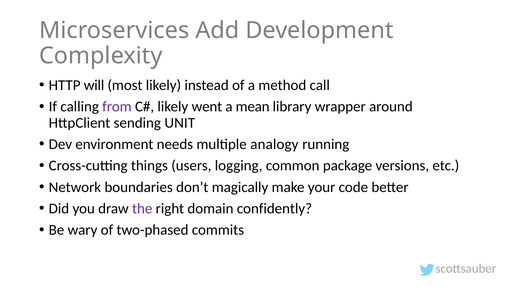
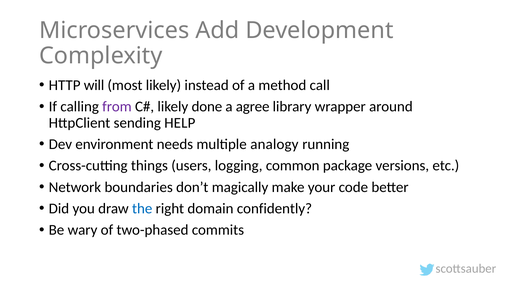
went: went -> done
mean: mean -> agree
UNIT: UNIT -> HELP
the colour: purple -> blue
